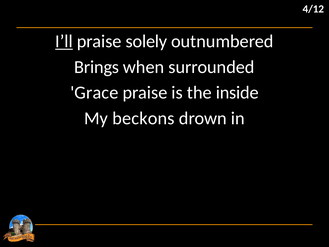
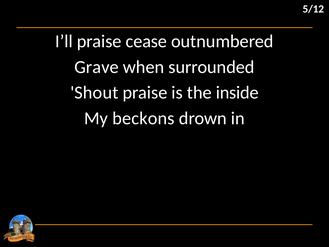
4/12: 4/12 -> 5/12
I’ll underline: present -> none
solely: solely -> cease
Brings: Brings -> Grave
Grace: Grace -> Shout
